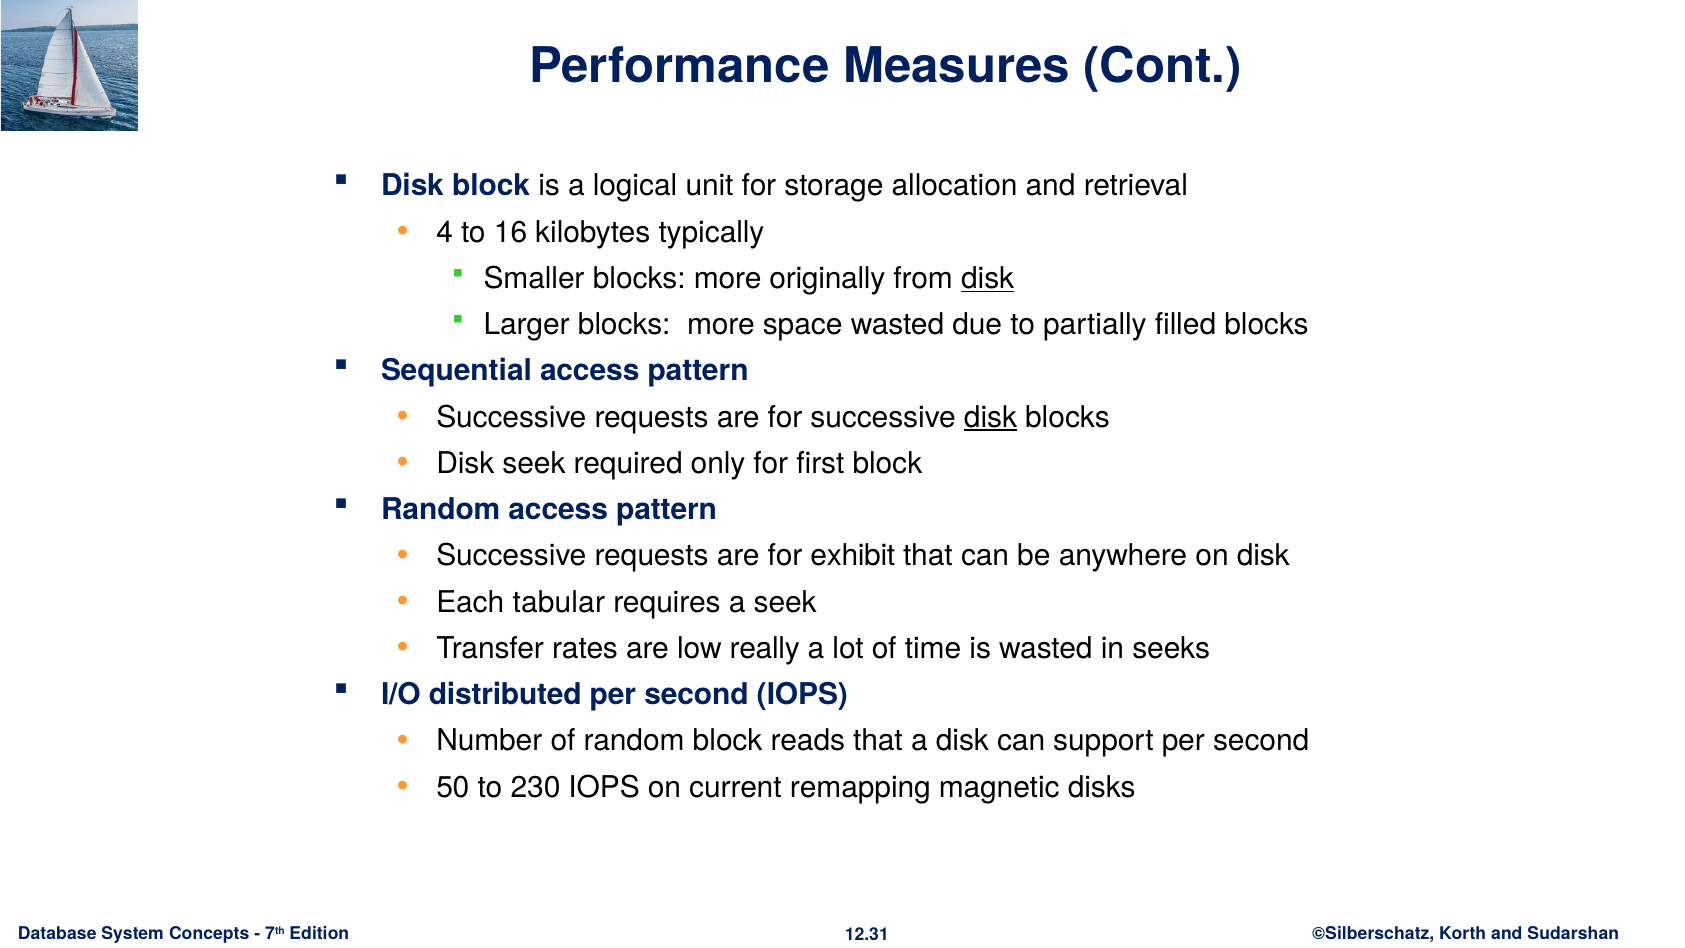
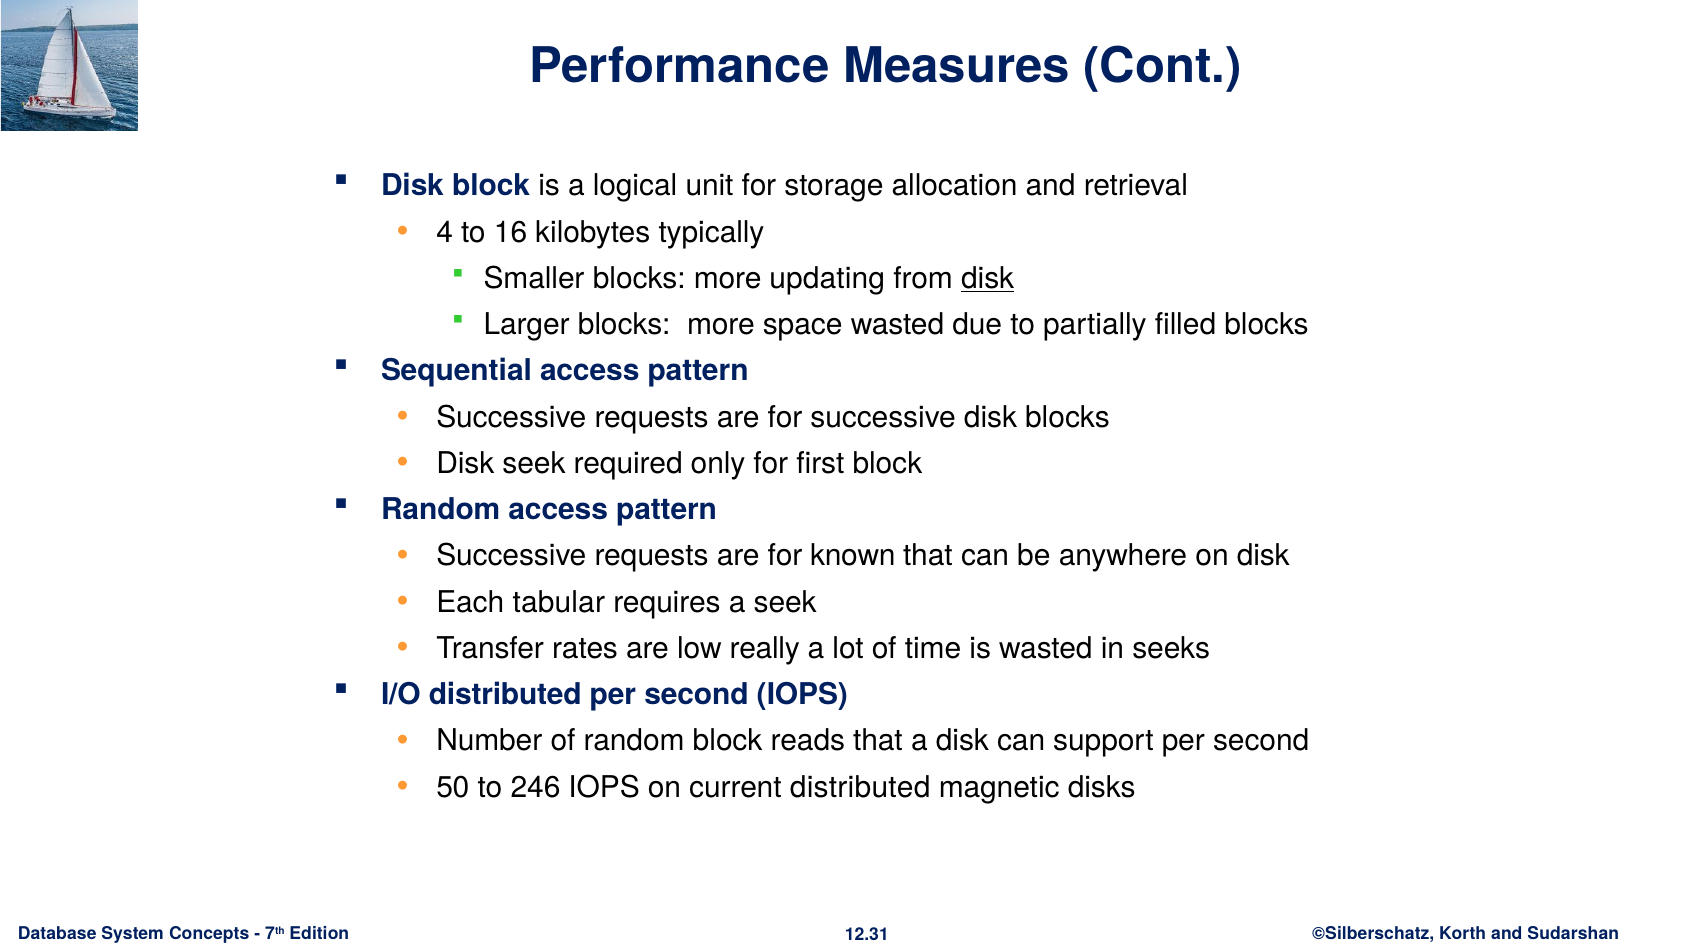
originally: originally -> updating
disk at (990, 417) underline: present -> none
exhibit: exhibit -> known
230: 230 -> 246
current remapping: remapping -> distributed
